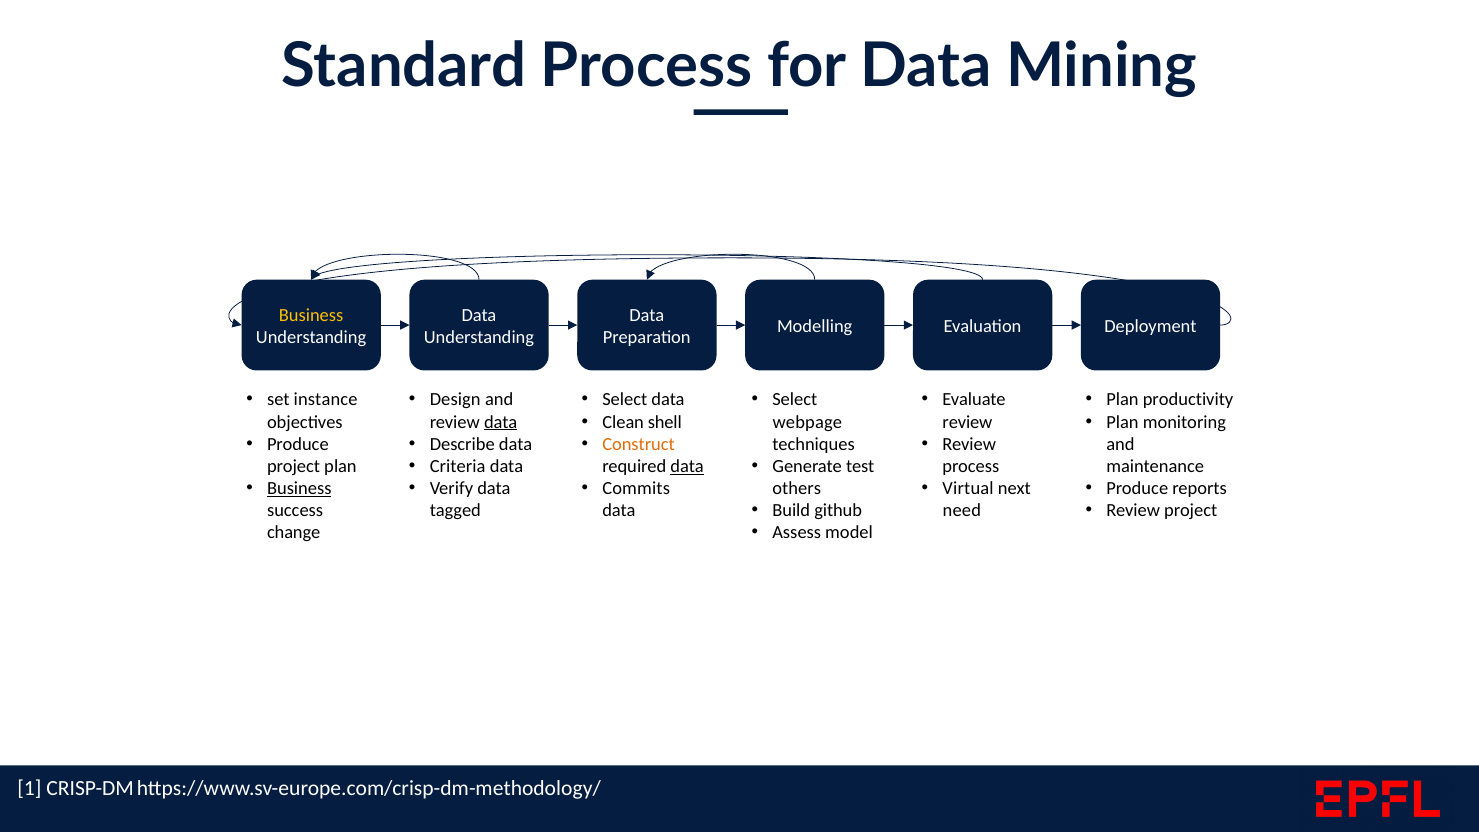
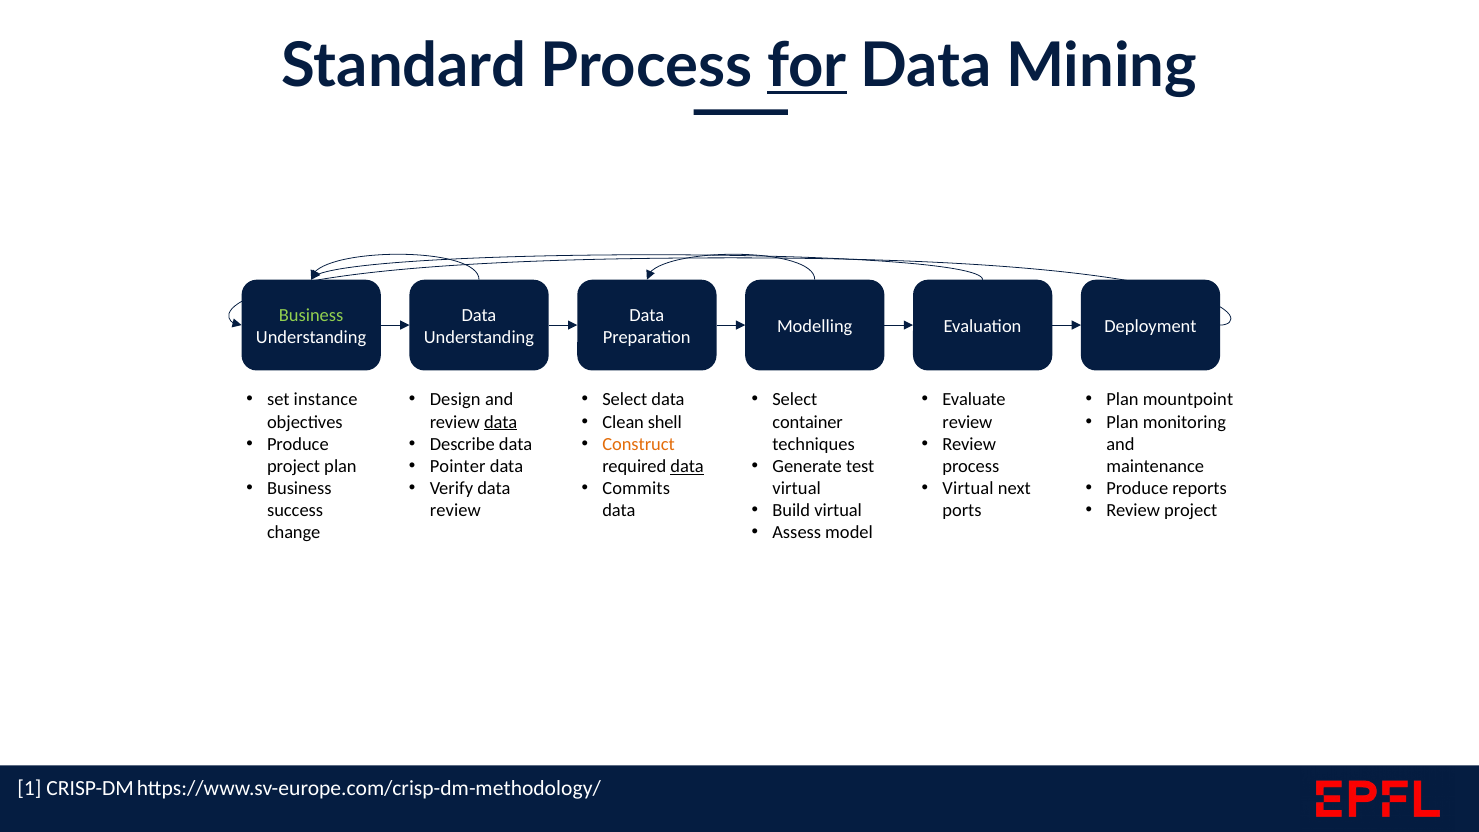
for underline: none -> present
Business at (311, 315) colour: yellow -> light green
productivity: productivity -> mountpoint
webpage: webpage -> container
Criteria: Criteria -> Pointer
Business at (299, 488) underline: present -> none
others at (797, 488): others -> virtual
Build github: github -> virtual
tagged at (455, 511): tagged -> review
need: need -> ports
